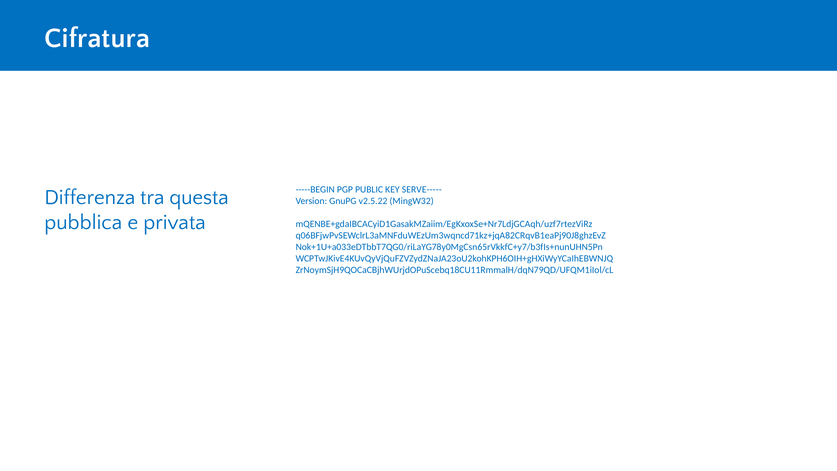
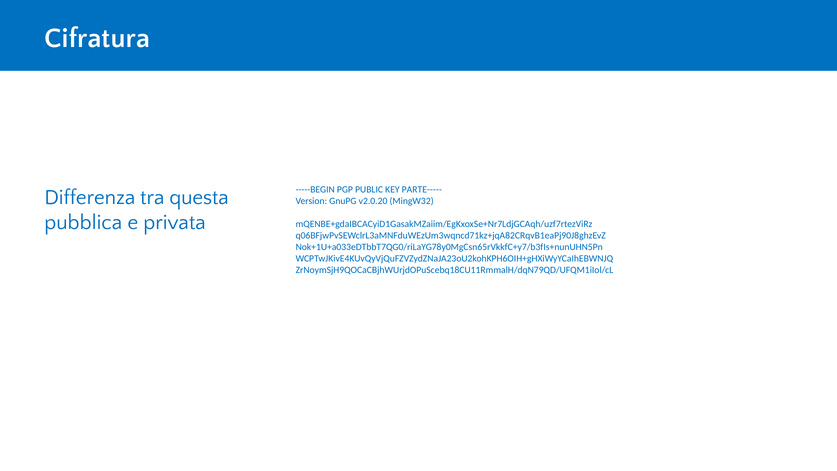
SERVE-----: SERVE----- -> PARTE-----
v2.5.22: v2.5.22 -> v2.0.20
